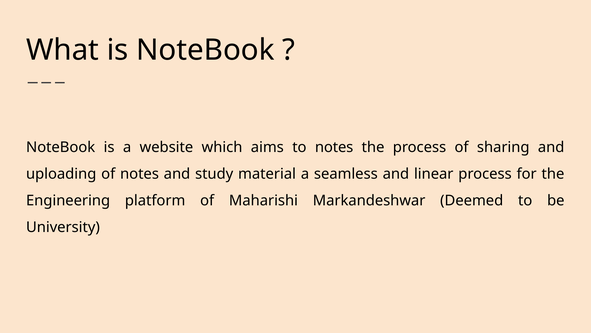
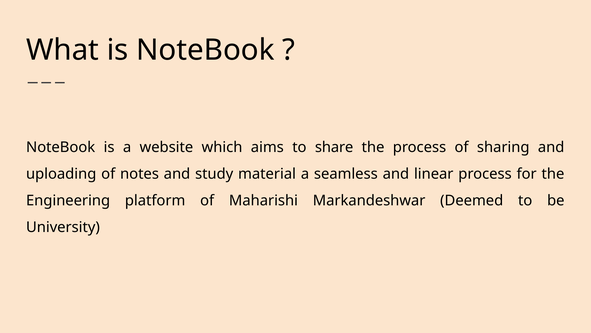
to notes: notes -> share
